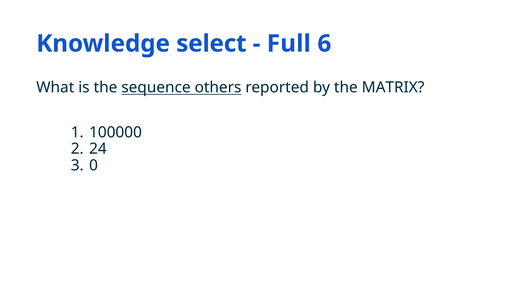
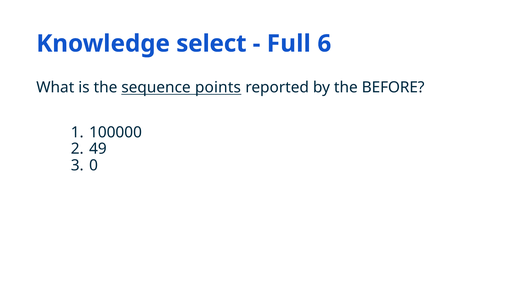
others: others -> points
MATRIX: MATRIX -> BEFORE
24: 24 -> 49
